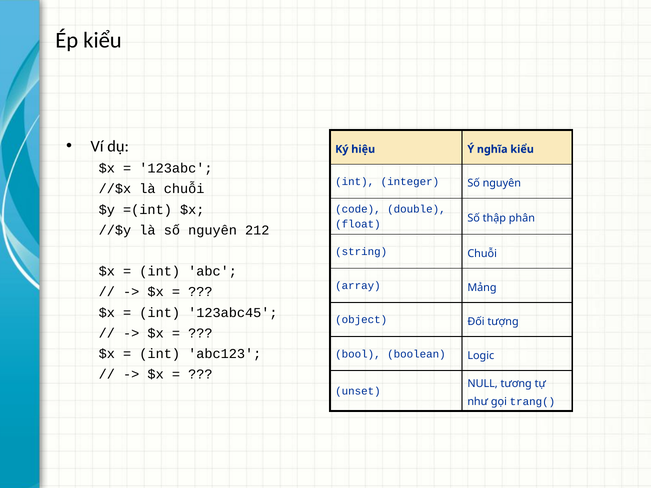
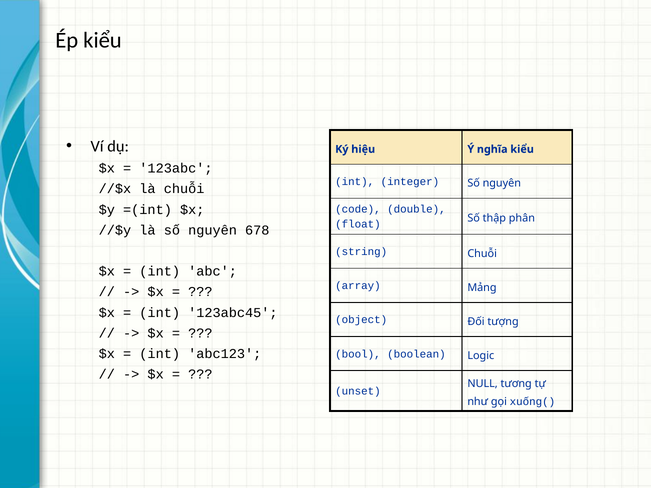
212: 212 -> 678
trang(: trang( -> xuống(
